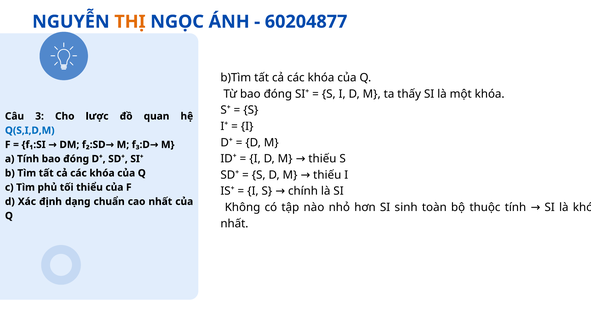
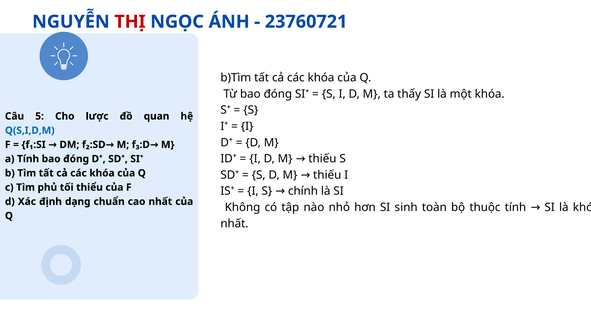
THỊ colour: orange -> red
60204877: 60204877 -> 23760721
3: 3 -> 5
